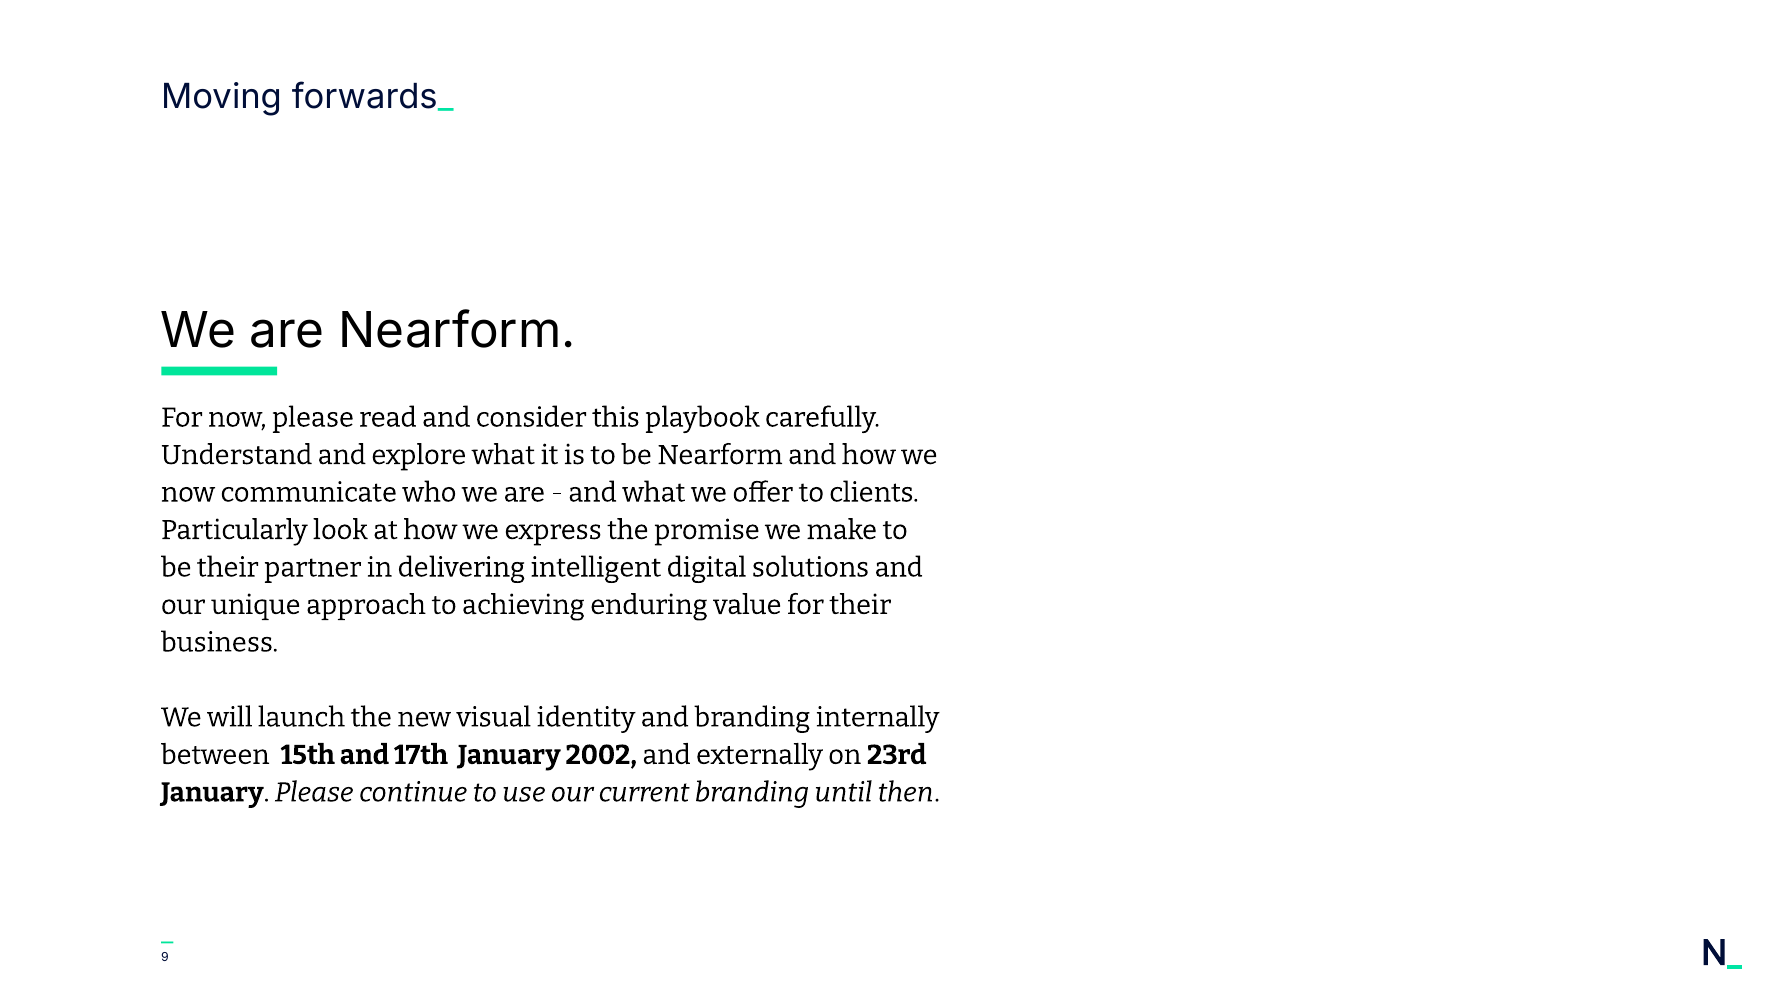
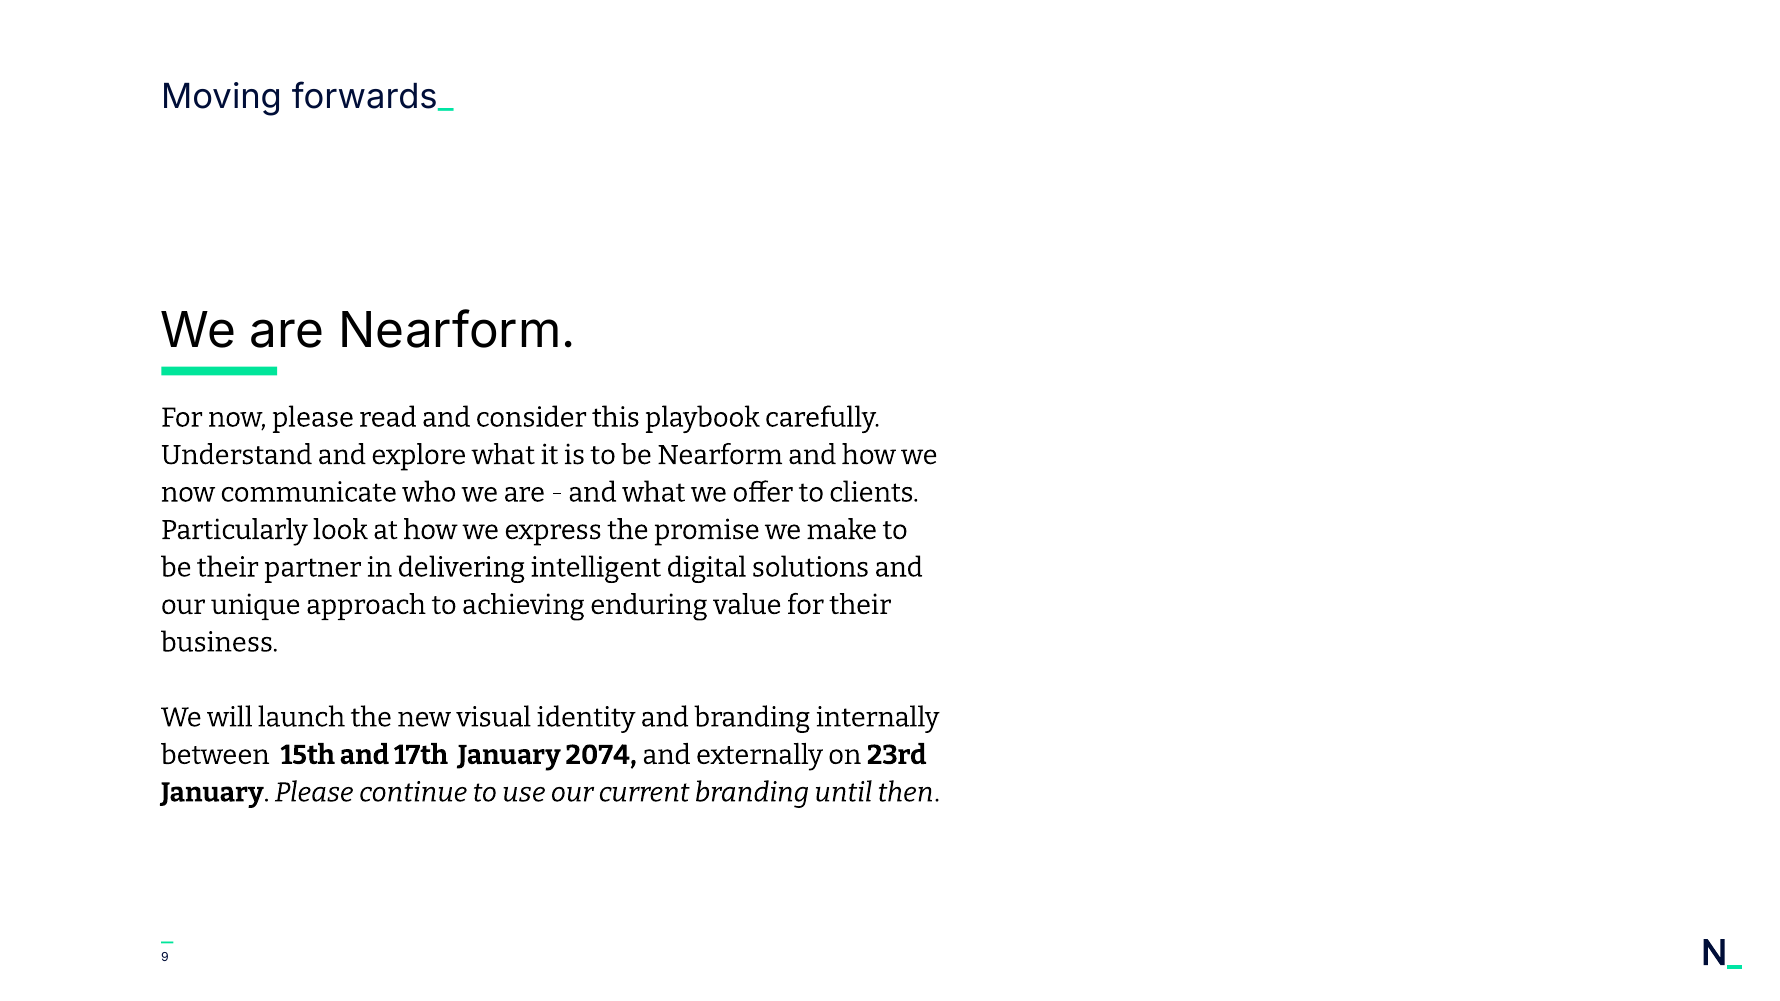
2002: 2002 -> 2074
